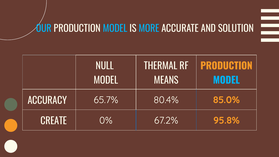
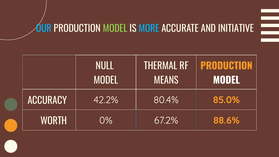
MODEL at (115, 29) colour: light blue -> light green
SOLUTION: SOLUTION -> INITIATIVE
MODEL at (226, 80) colour: light blue -> white
65.7%: 65.7% -> 42.2%
CREATE: CREATE -> WORTH
95.8%: 95.8% -> 88.6%
